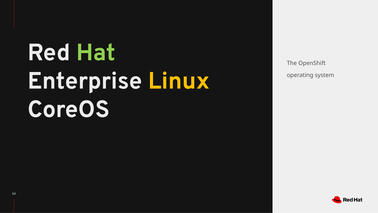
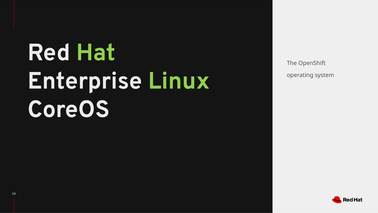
Linux colour: yellow -> light green
